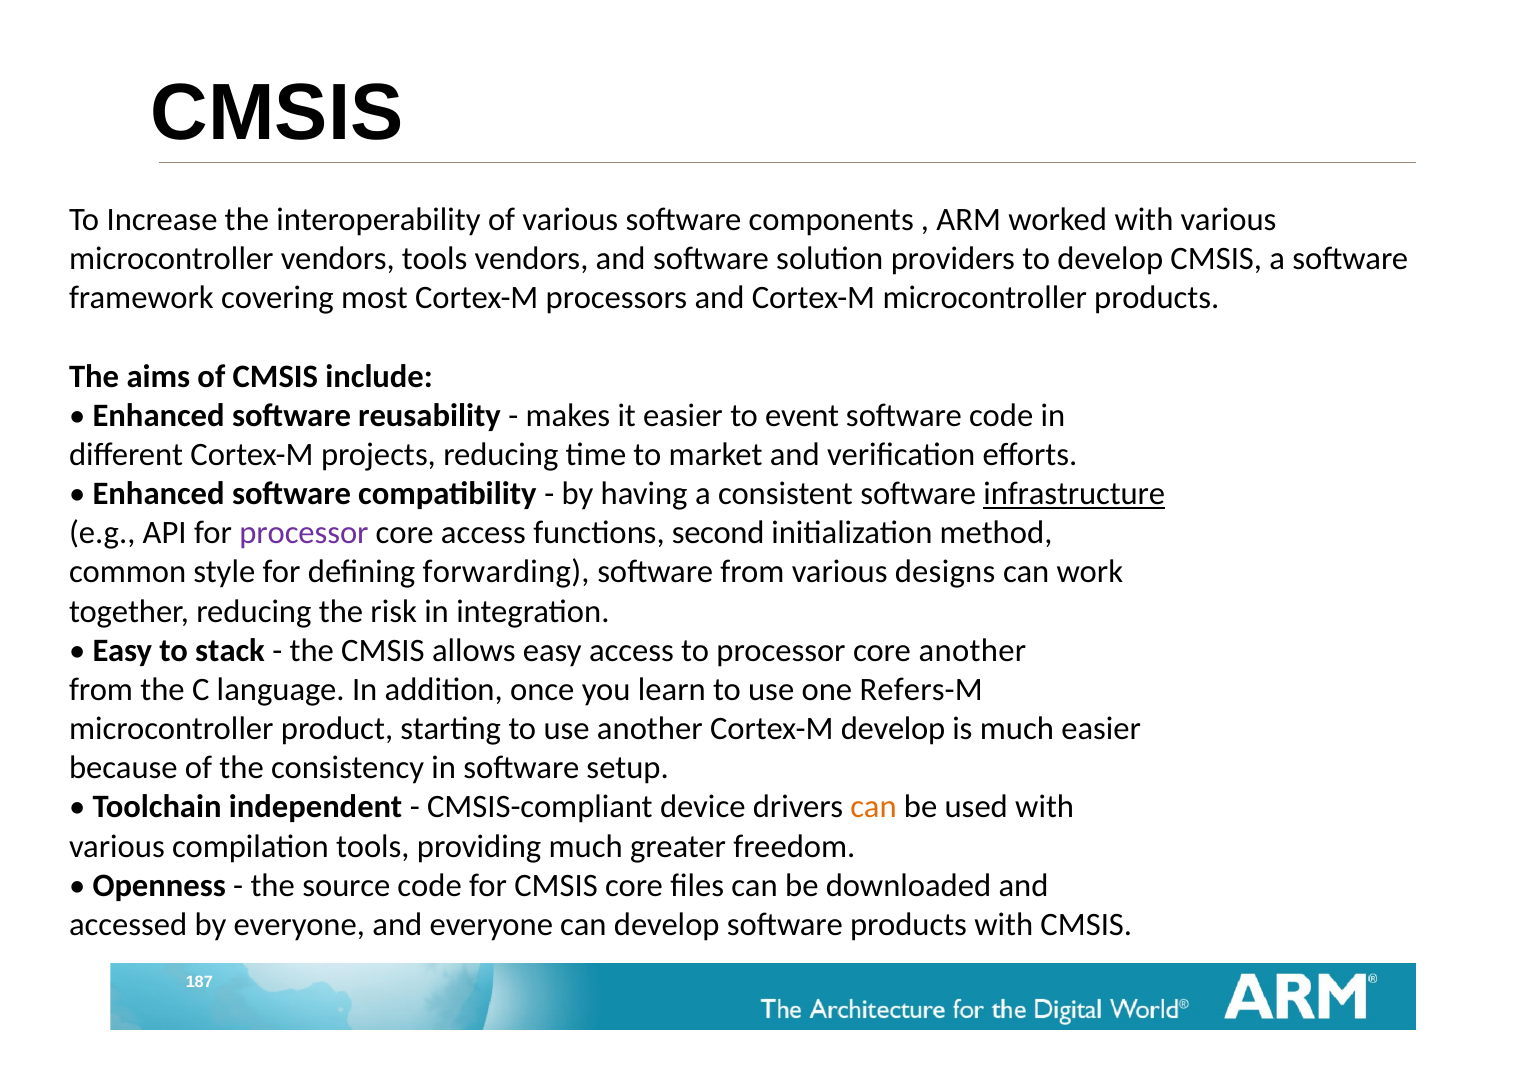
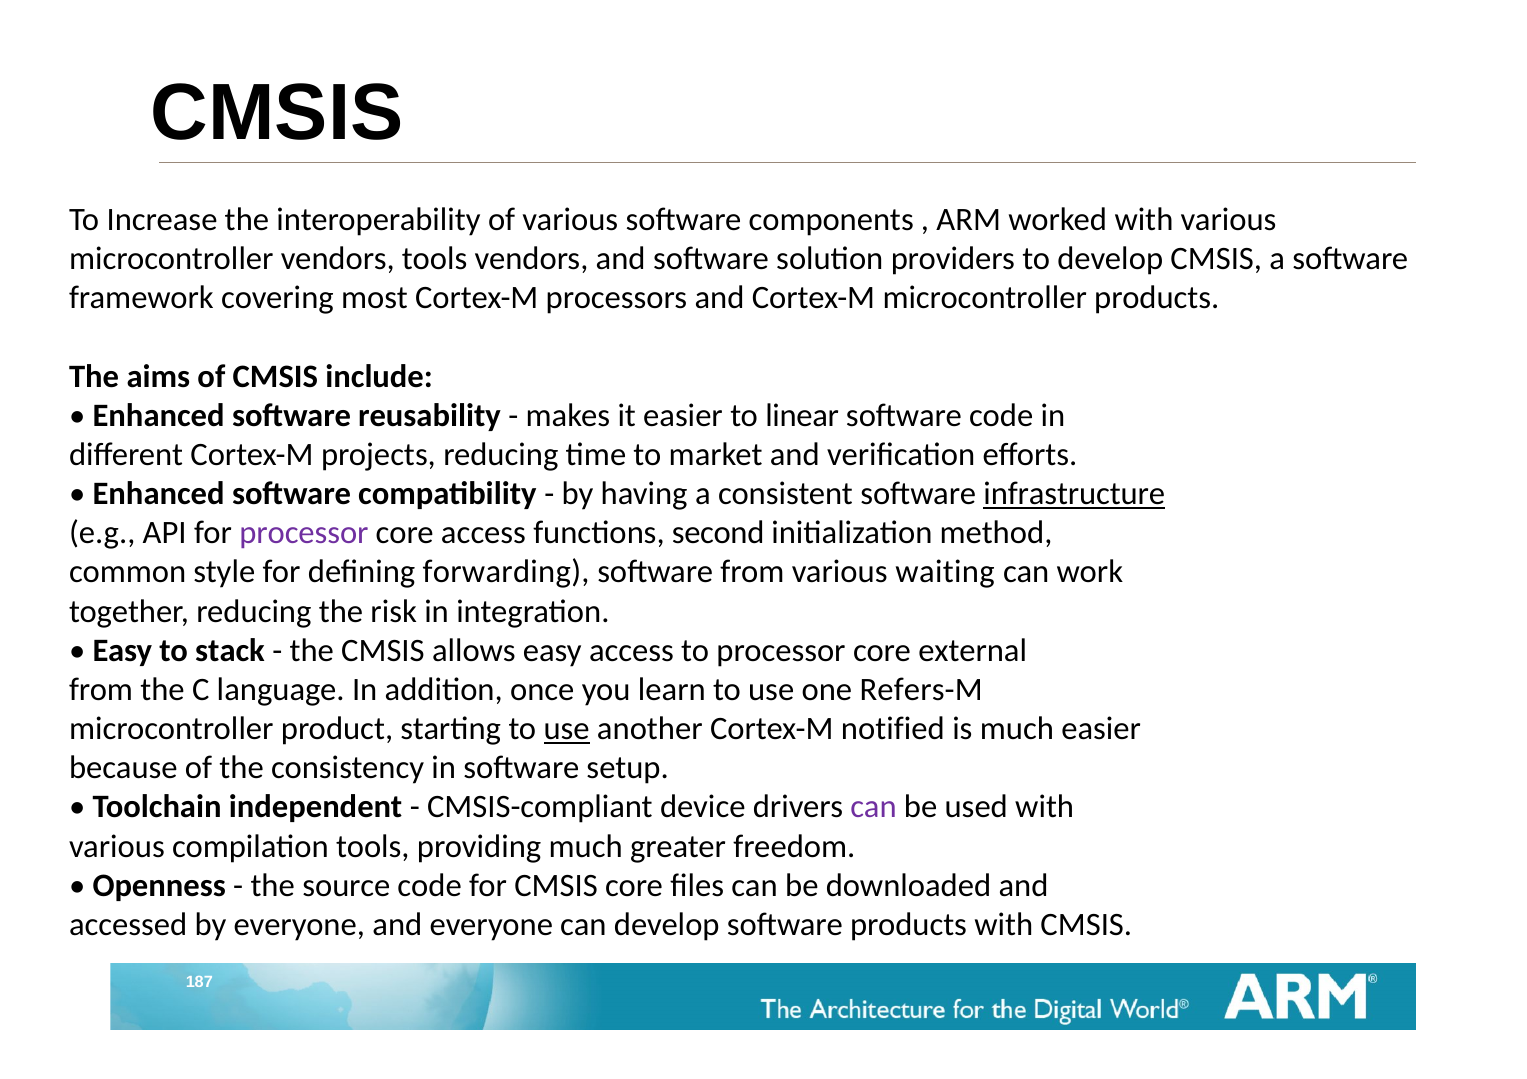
event: event -> linear
designs: designs -> waiting
core another: another -> external
use at (567, 729) underline: none -> present
Cortex-M develop: develop -> notified
can at (873, 807) colour: orange -> purple
